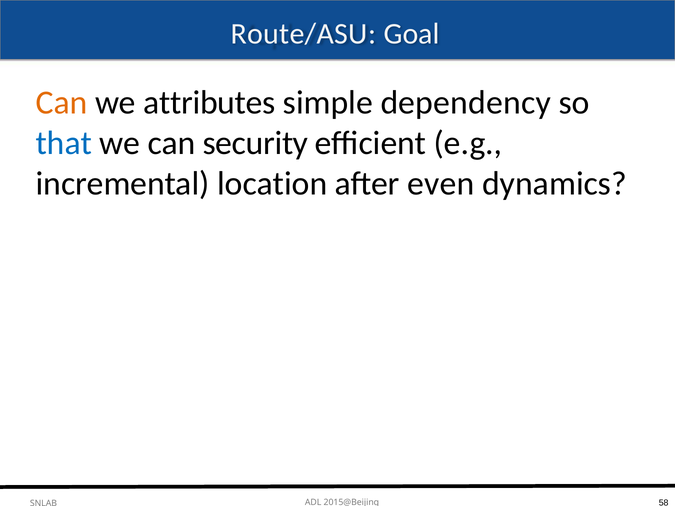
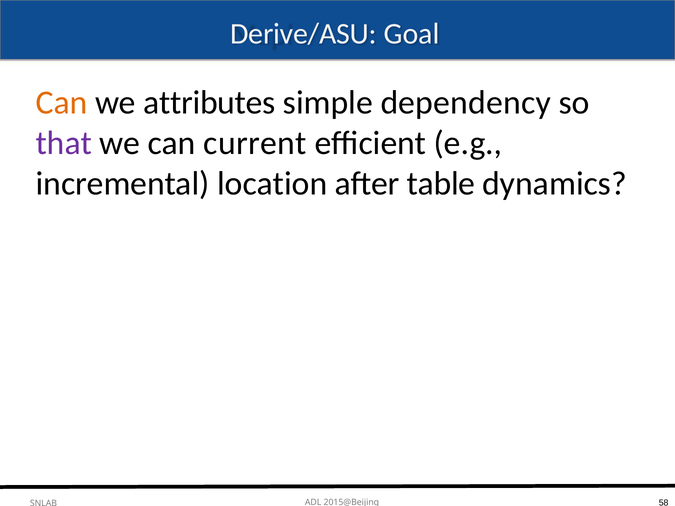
Route/ASU: Route/ASU -> Derive/ASU
that colour: blue -> purple
security: security -> current
even: even -> table
